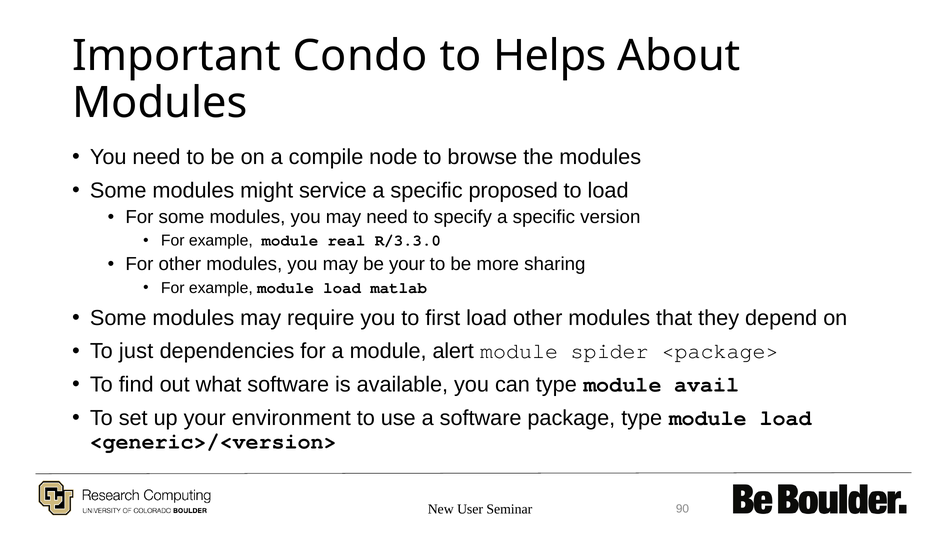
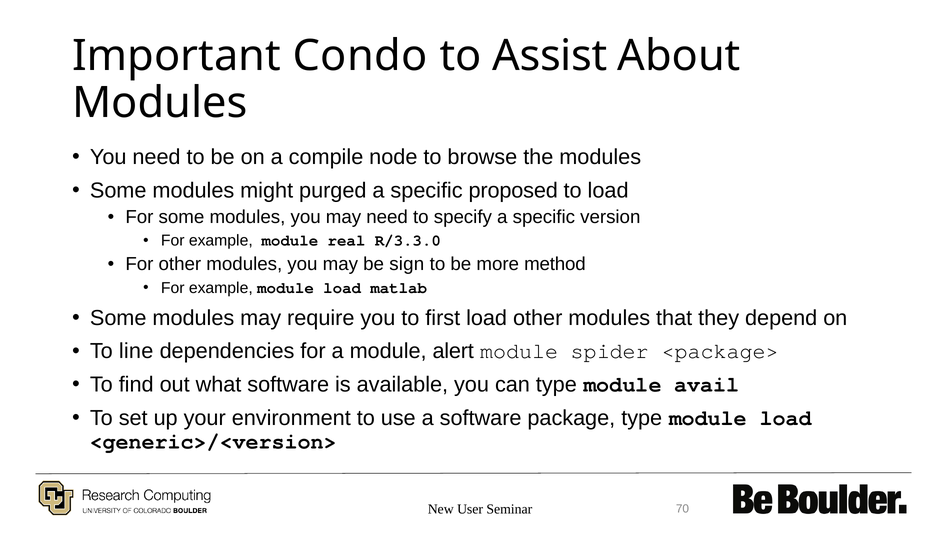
Helps: Helps -> Assist
service: service -> purged
be your: your -> sign
sharing: sharing -> method
just: just -> line
90: 90 -> 70
